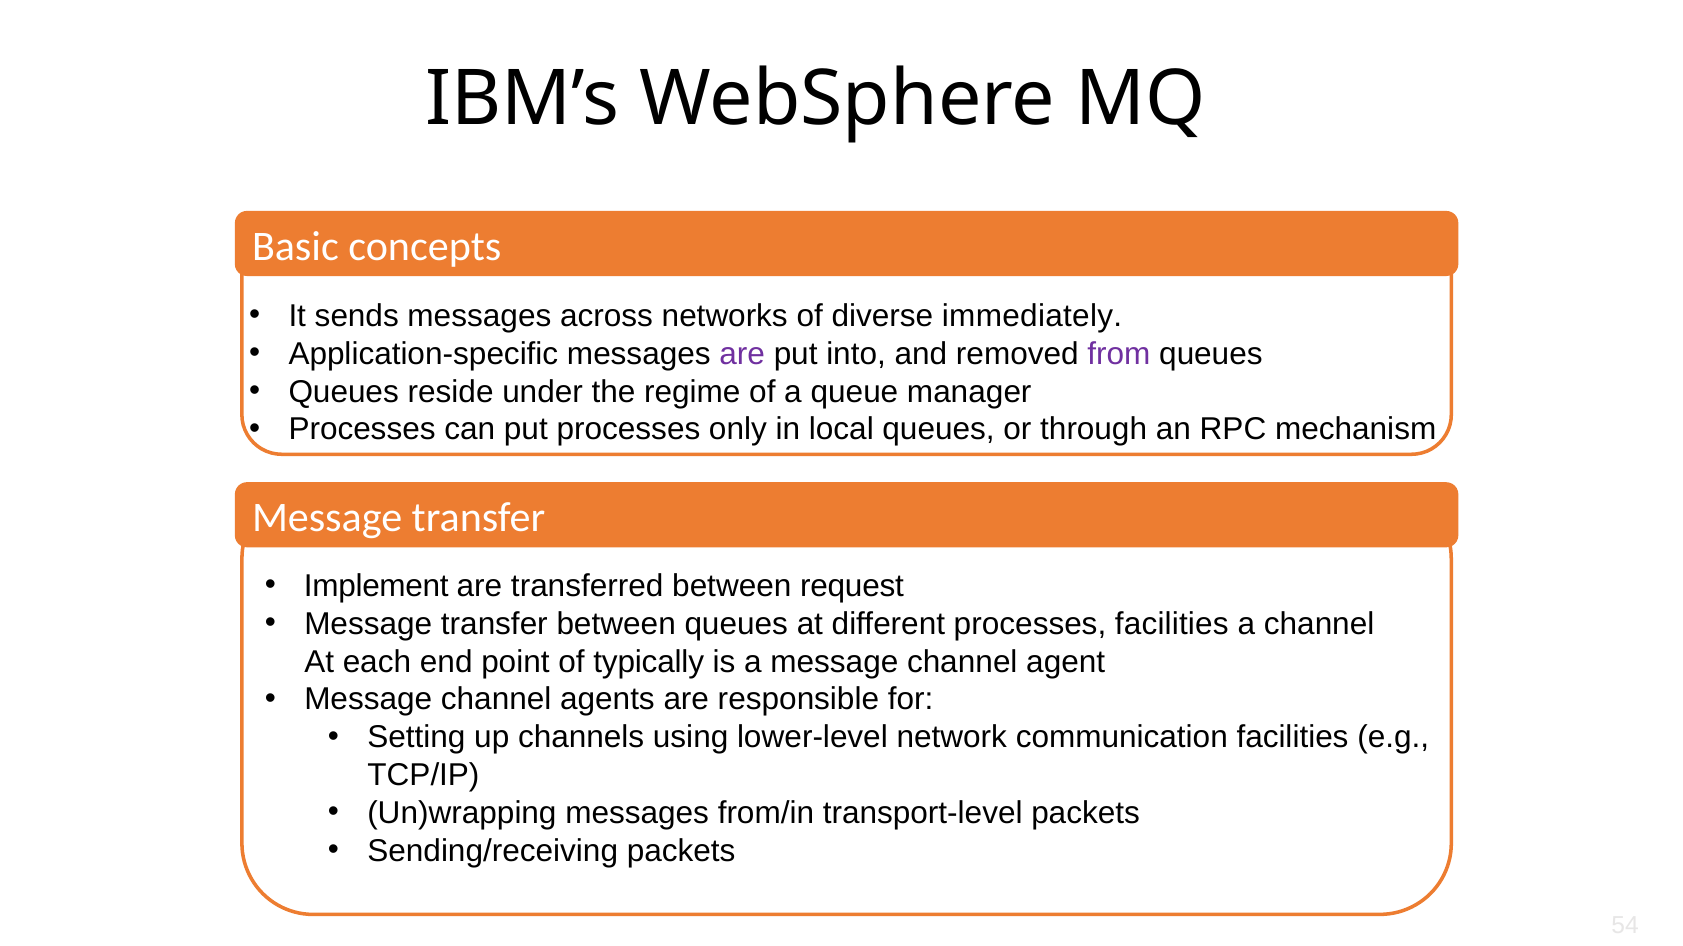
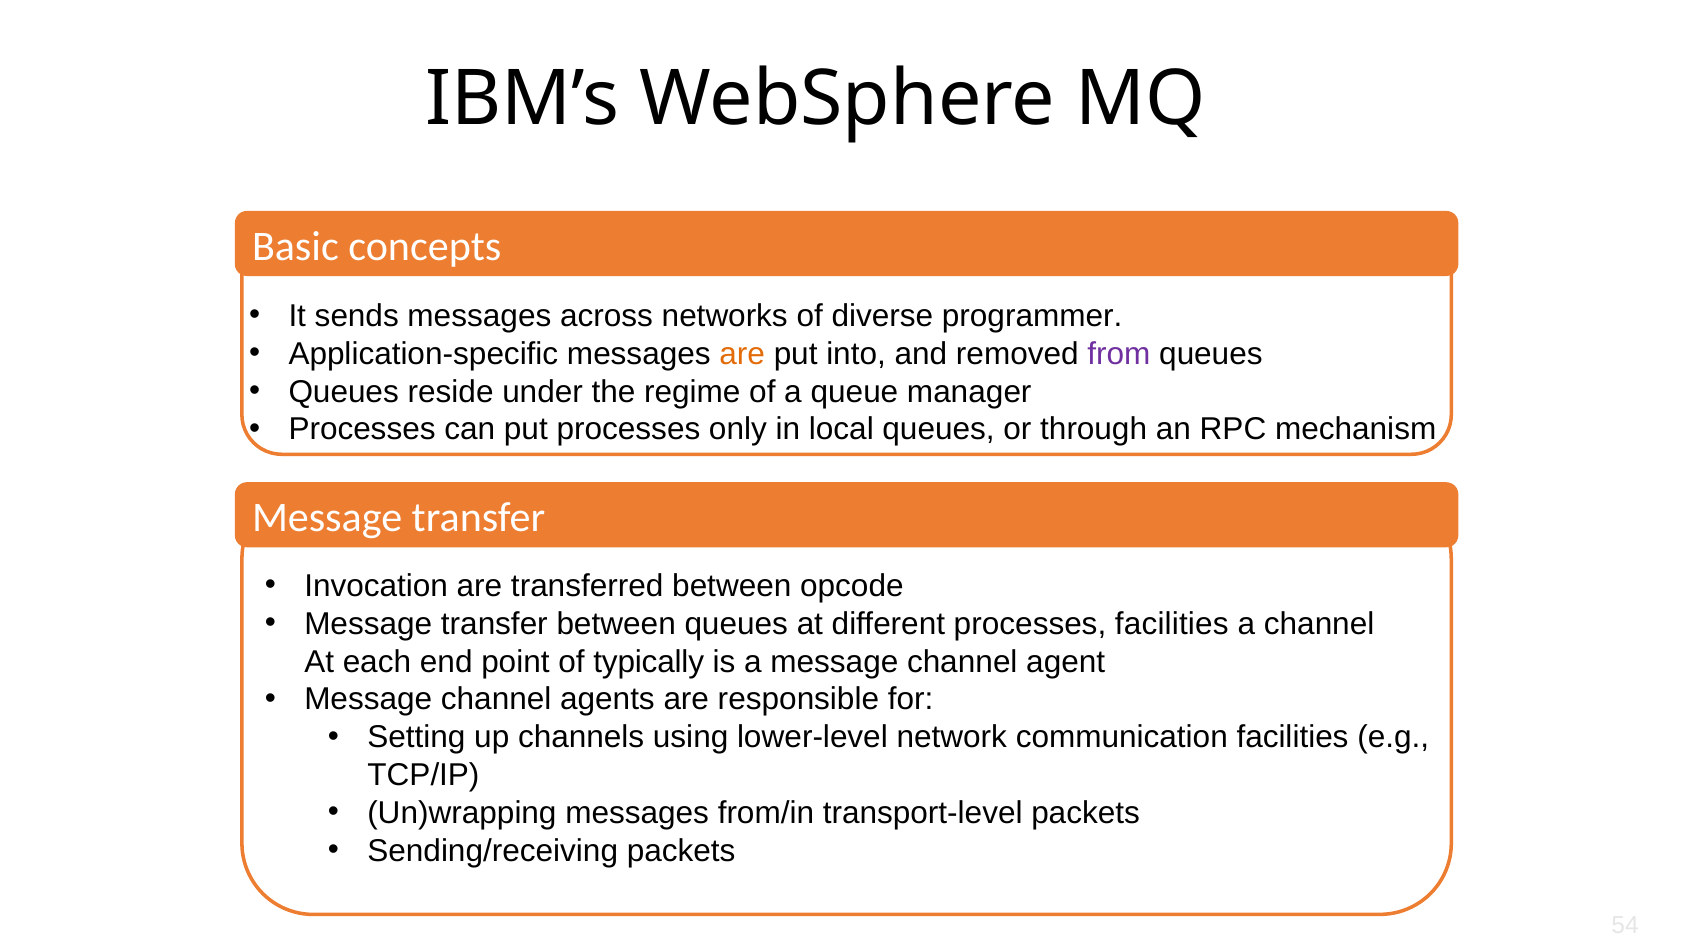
immediately: immediately -> programmer
are at (742, 354) colour: purple -> orange
Implement: Implement -> Invocation
request: request -> opcode
